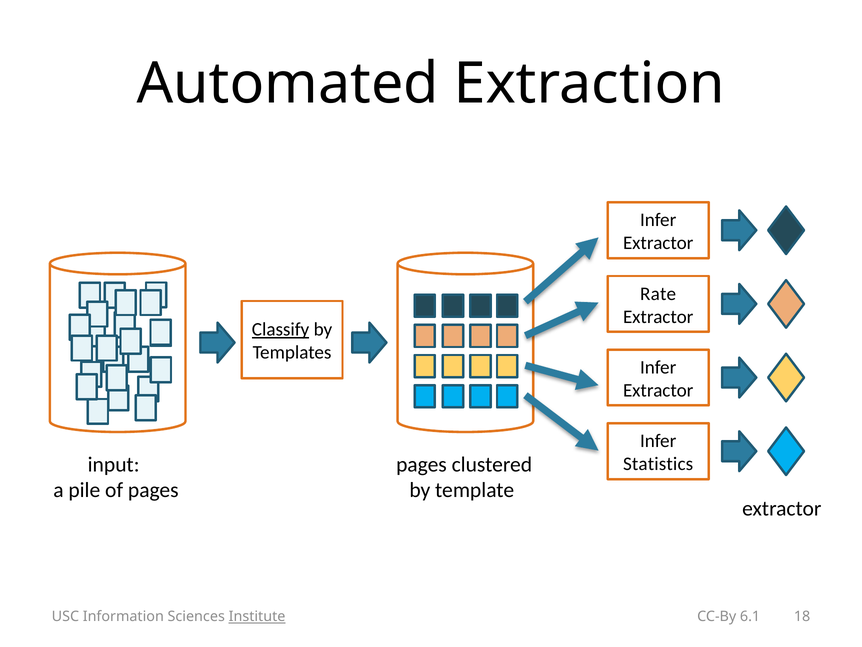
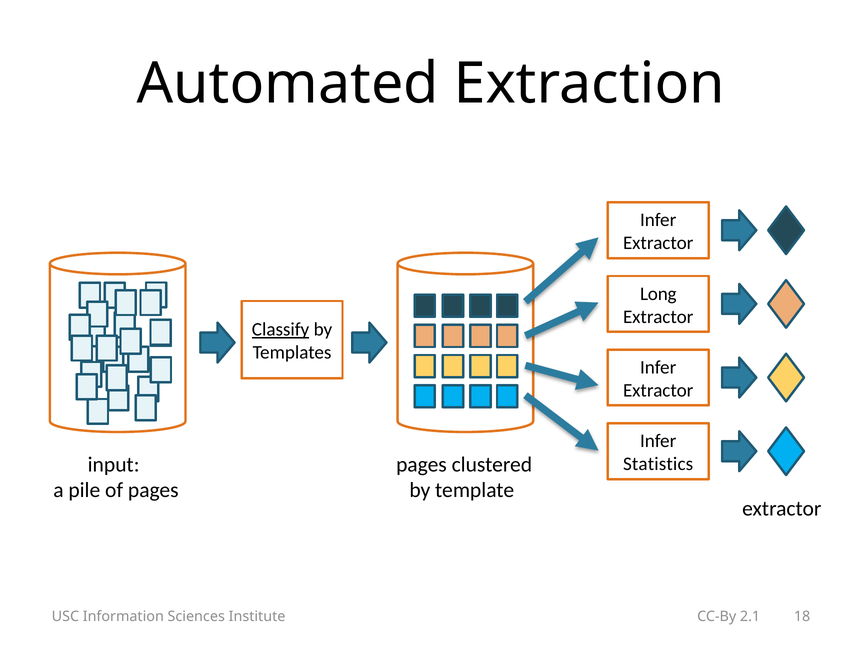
Rate: Rate -> Long
Institute underline: present -> none
6.1: 6.1 -> 2.1
